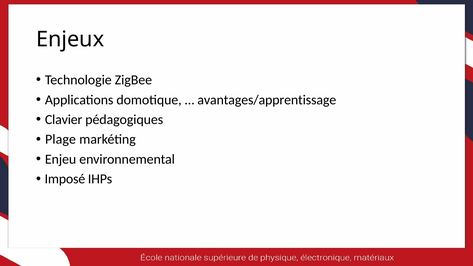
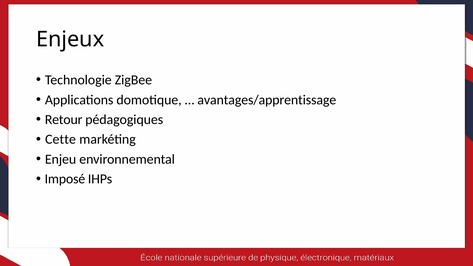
Clavier: Clavier -> Retour
Plage: Plage -> Cette
